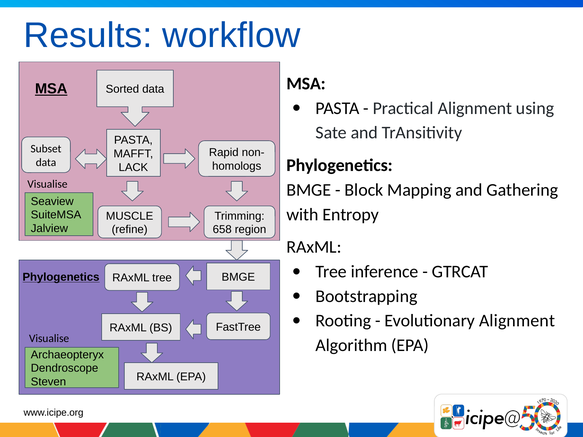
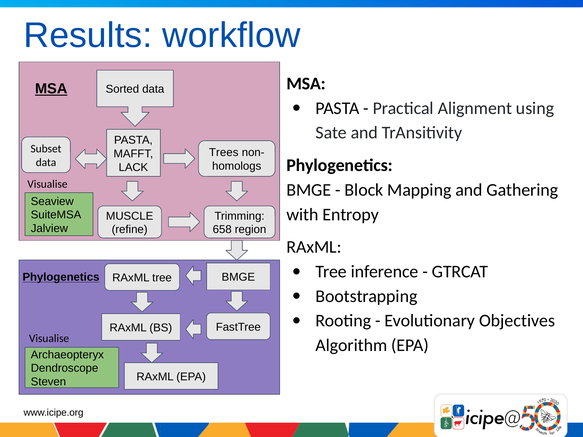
Rapid: Rapid -> Trees
Evolutionary Alignment: Alignment -> Objectives
